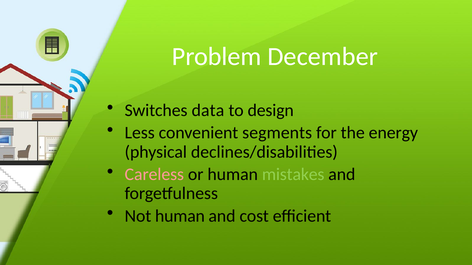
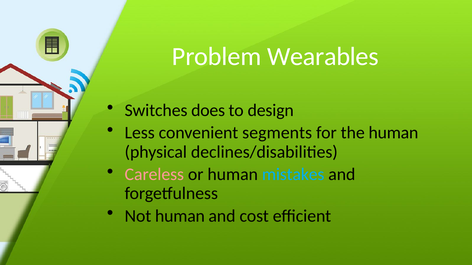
December: December -> Wearables
data: data -> does
the energy: energy -> human
mistakes colour: light green -> light blue
